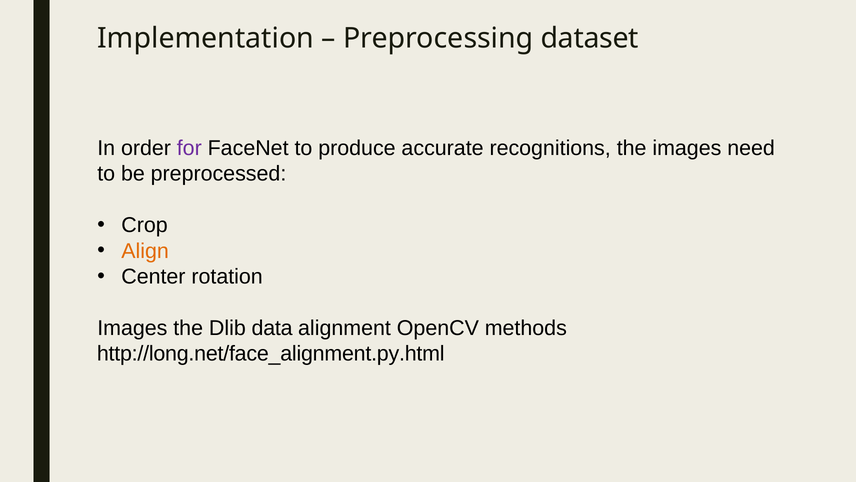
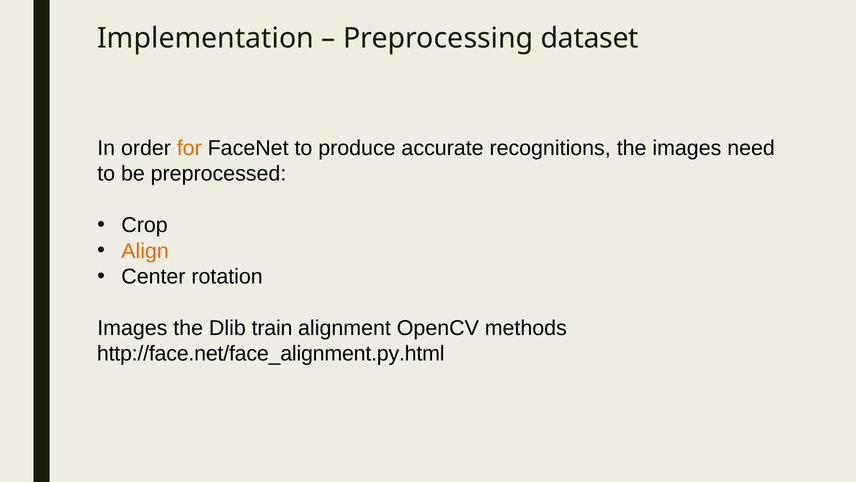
for colour: purple -> orange
data: data -> train
http://long.net/face_alignment.py.html: http://long.net/face_alignment.py.html -> http://face.net/face_alignment.py.html
